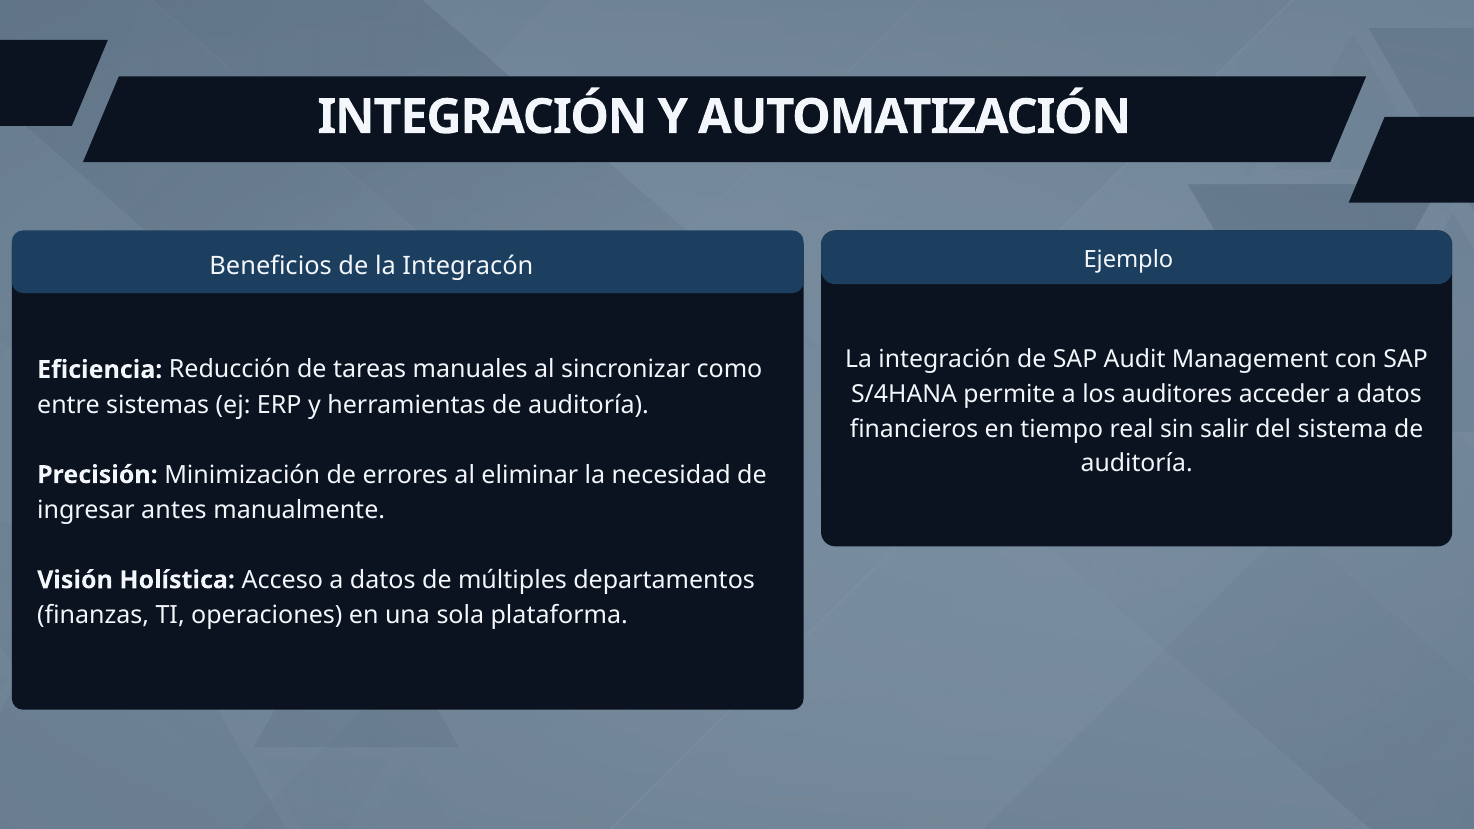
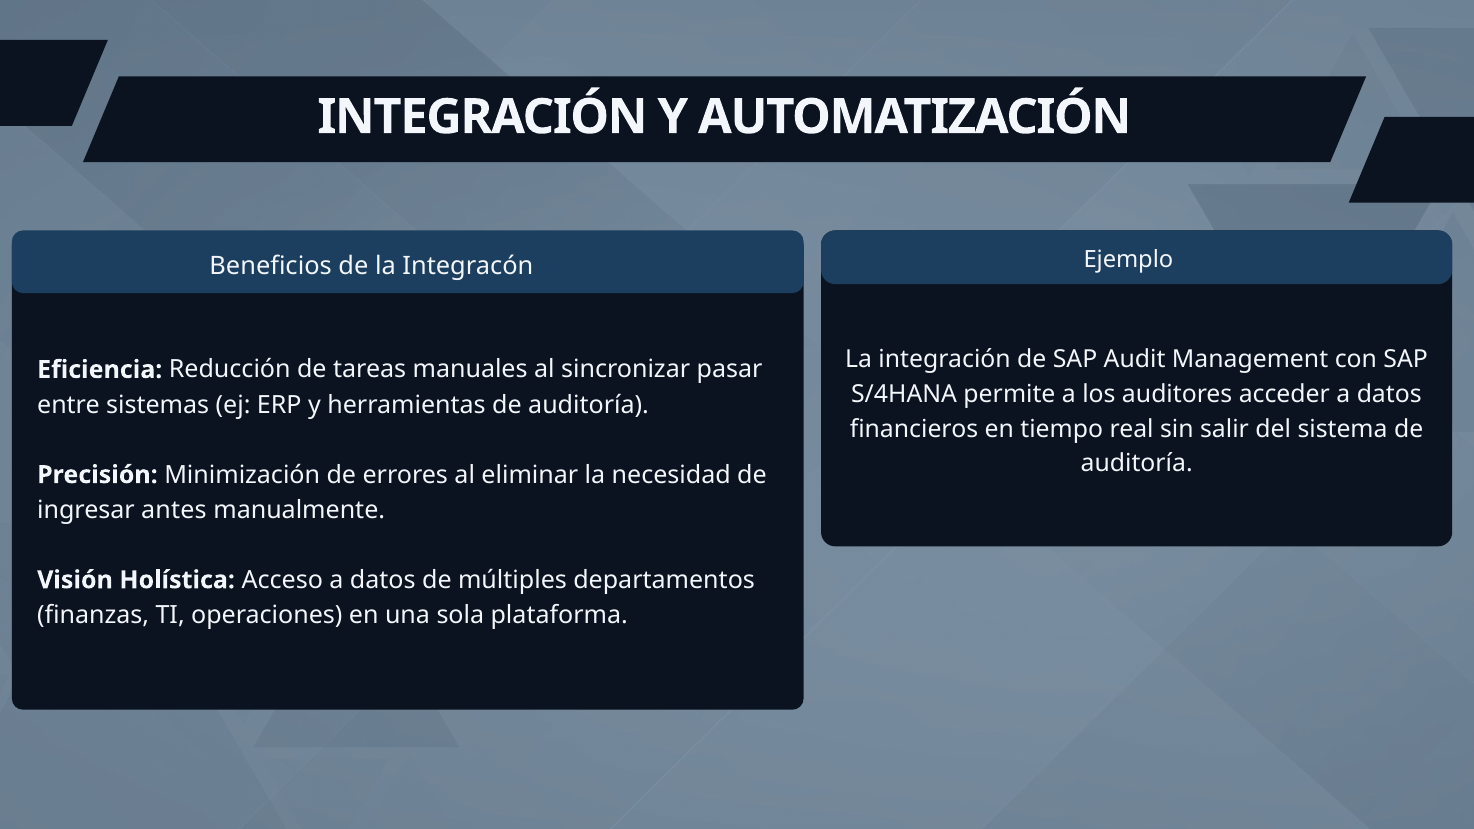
como: como -> pasar
